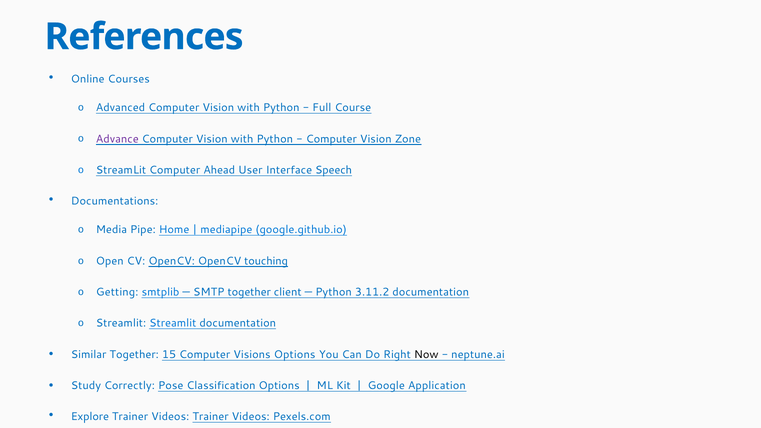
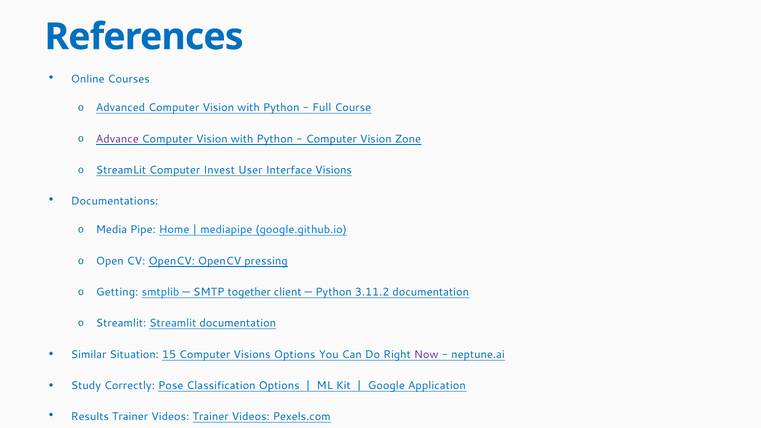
Ahead: Ahead -> Invest
Interface Speech: Speech -> Visions
touching: touching -> pressing
Similar Together: Together -> Situation
Now colour: black -> purple
Explore: Explore -> Results
